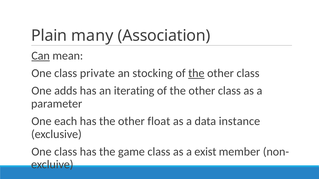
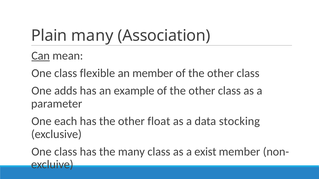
private: private -> flexible
an stocking: stocking -> member
the at (196, 73) underline: present -> none
iterating: iterating -> example
instance: instance -> stocking
the game: game -> many
